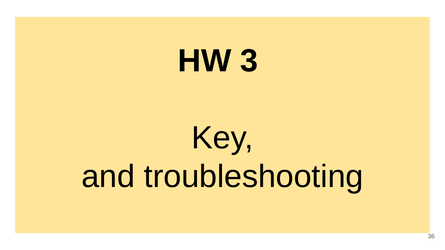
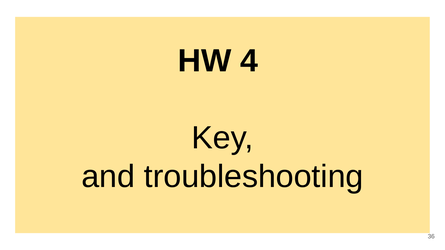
3: 3 -> 4
